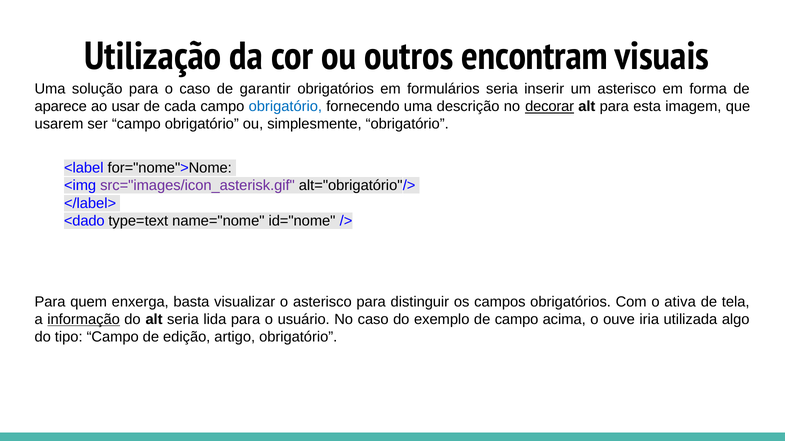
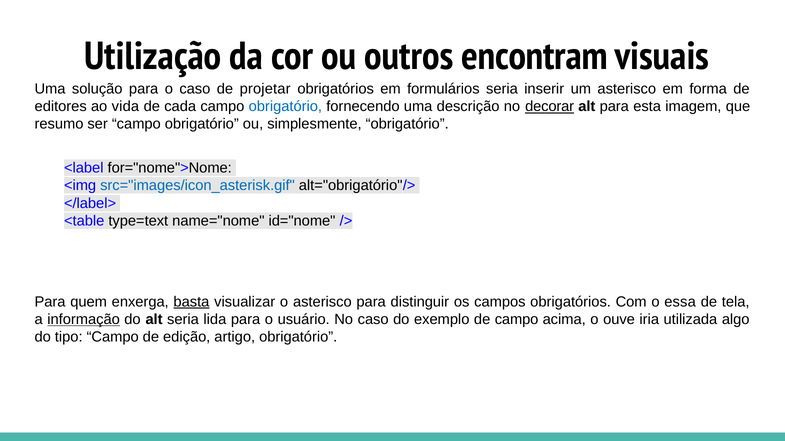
garantir: garantir -> projetar
aparece: aparece -> editores
usar: usar -> vida
usarem: usarem -> resumo
src="images/icon_asterisk.gif colour: purple -> blue
<dado: <dado -> <table
basta underline: none -> present
ativa: ativa -> essa
